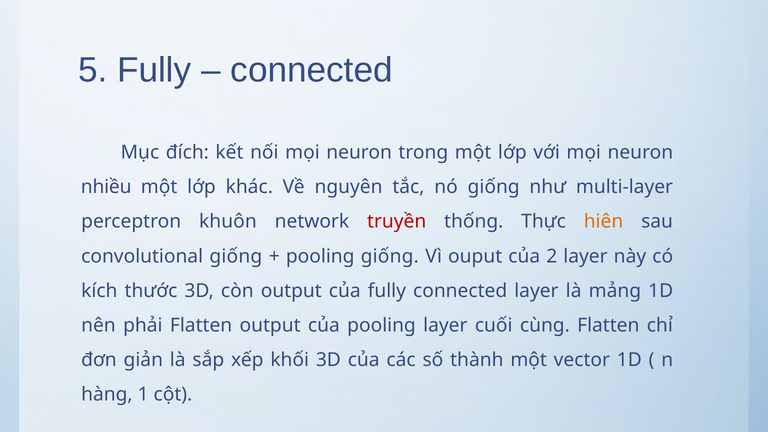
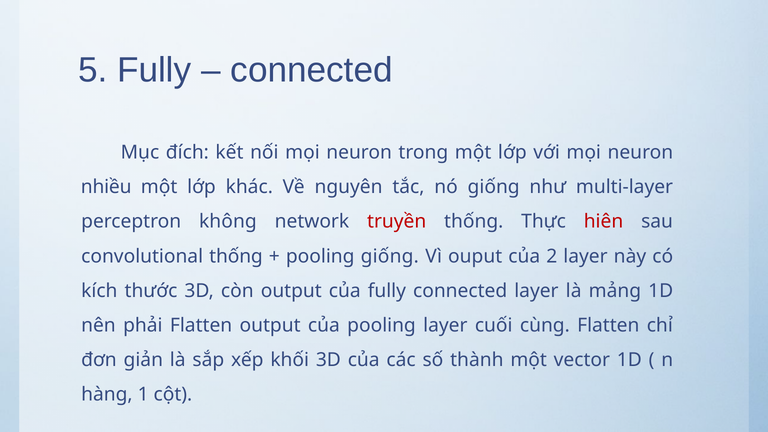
khuôn: khuôn -> không
hiên colour: orange -> red
convolutional giống: giống -> thống
